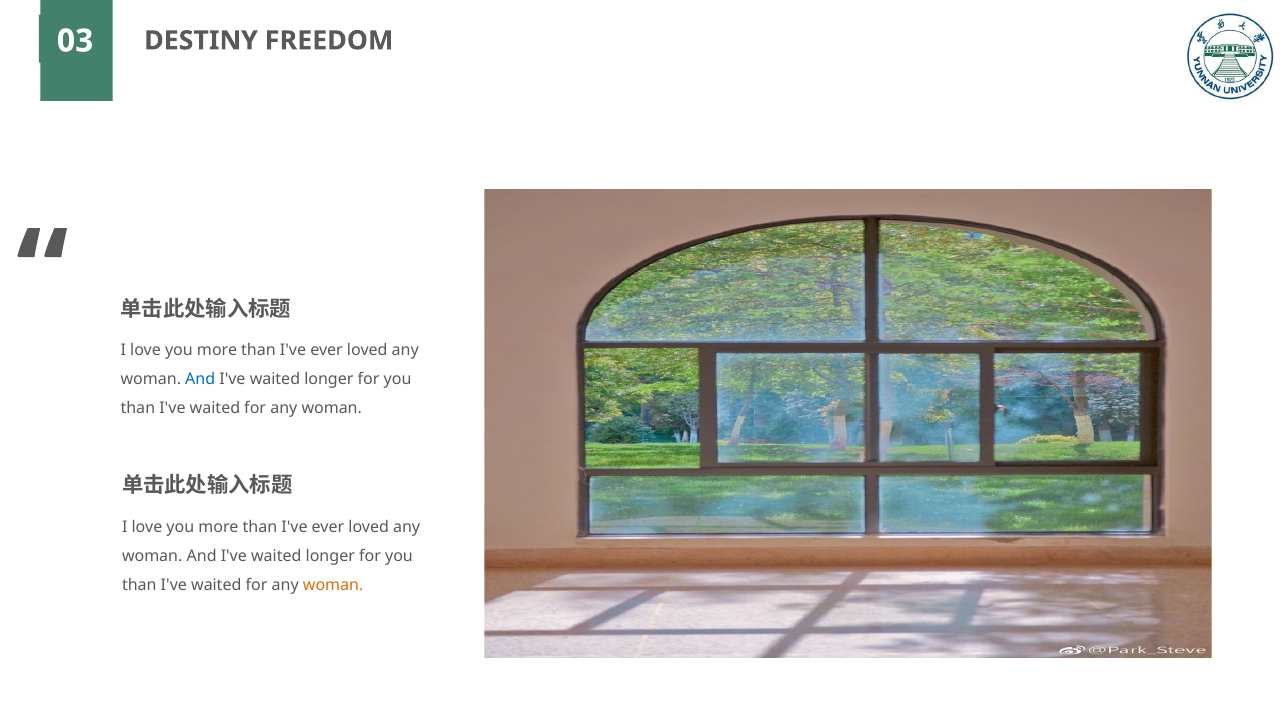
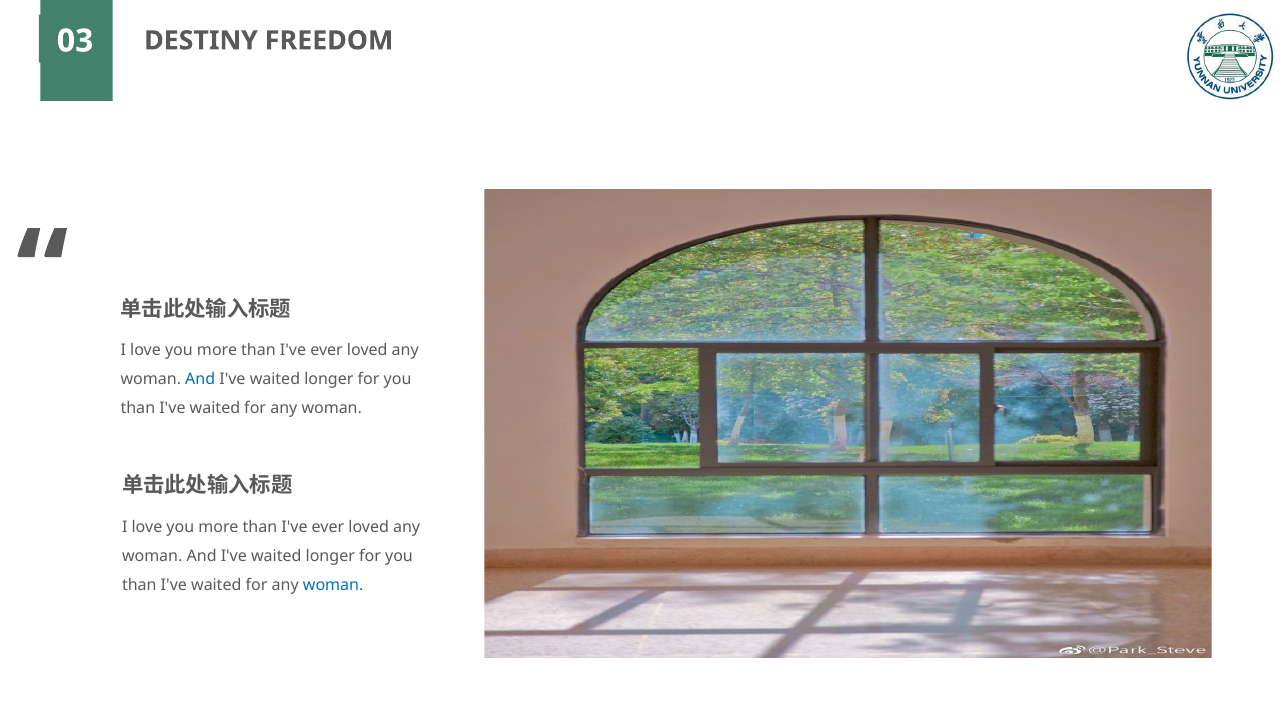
woman at (333, 585) colour: orange -> blue
